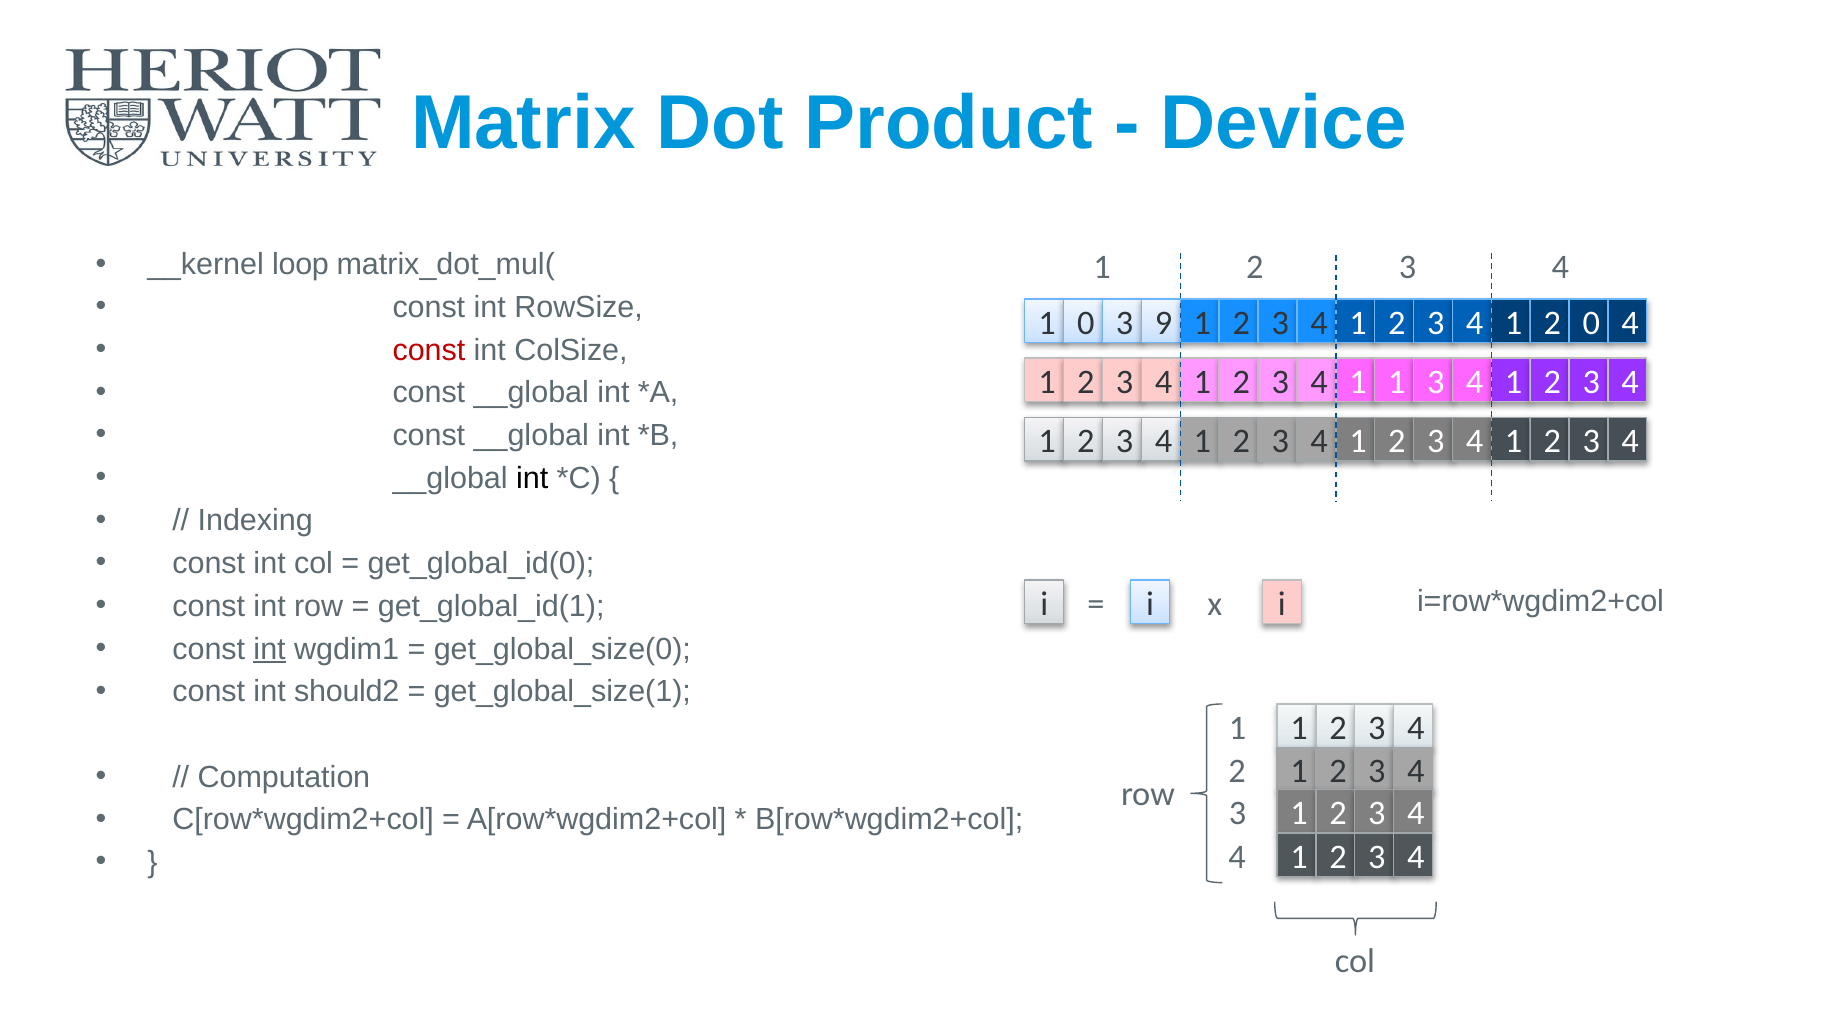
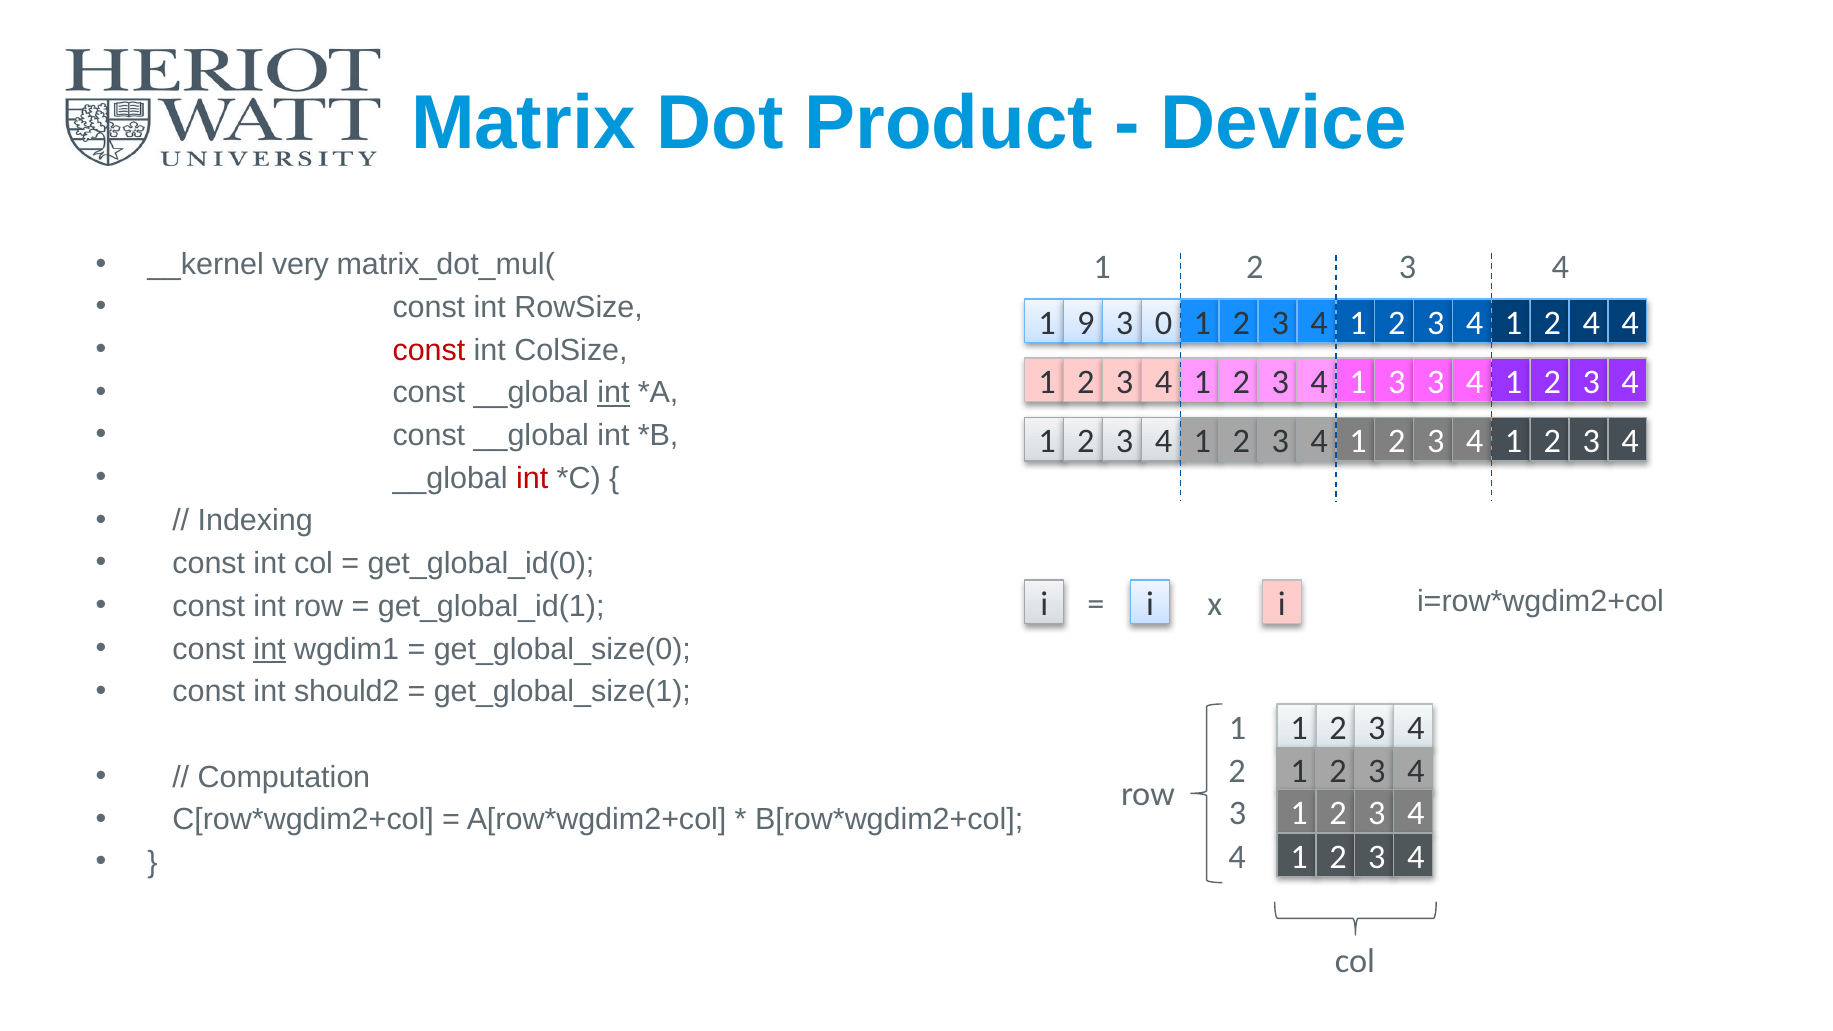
loop: loop -> very
1 0: 0 -> 9
9: 9 -> 0
2 0: 0 -> 4
1 1: 1 -> 3
int at (613, 393) underline: none -> present
int at (532, 478) colour: black -> red
